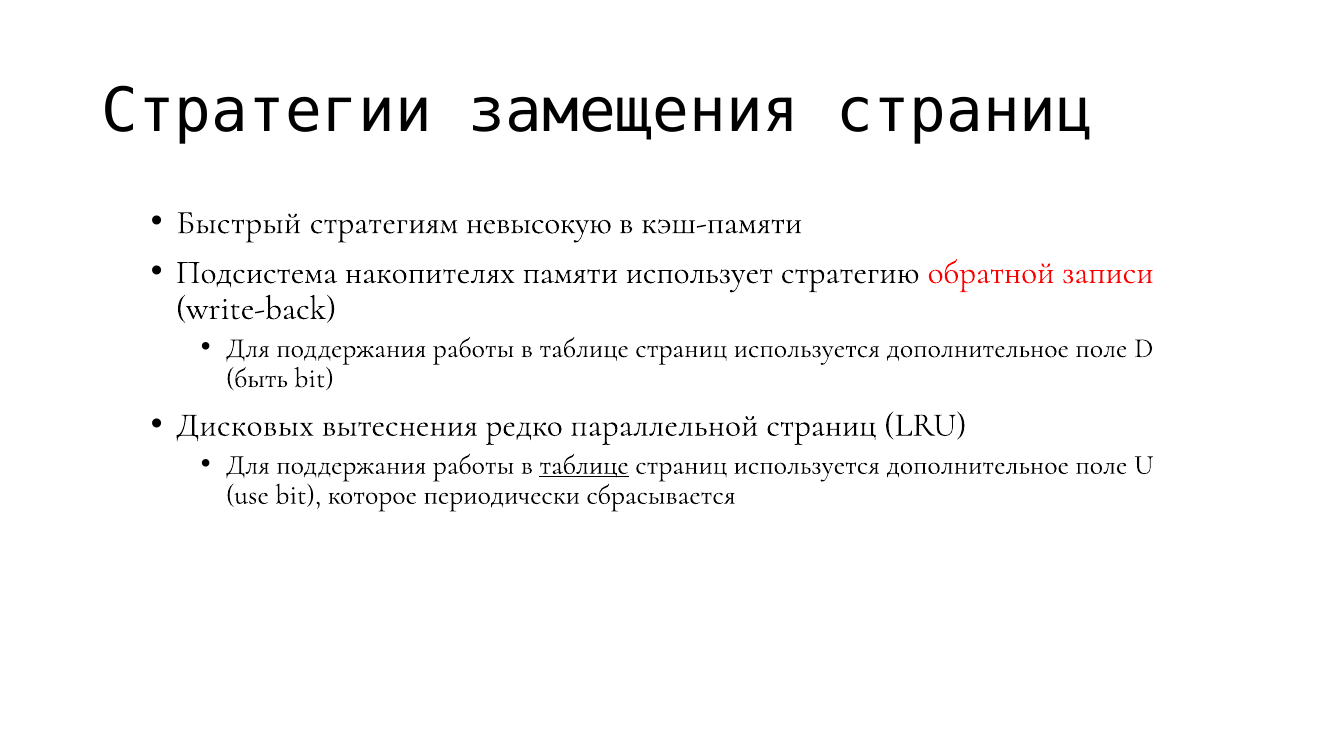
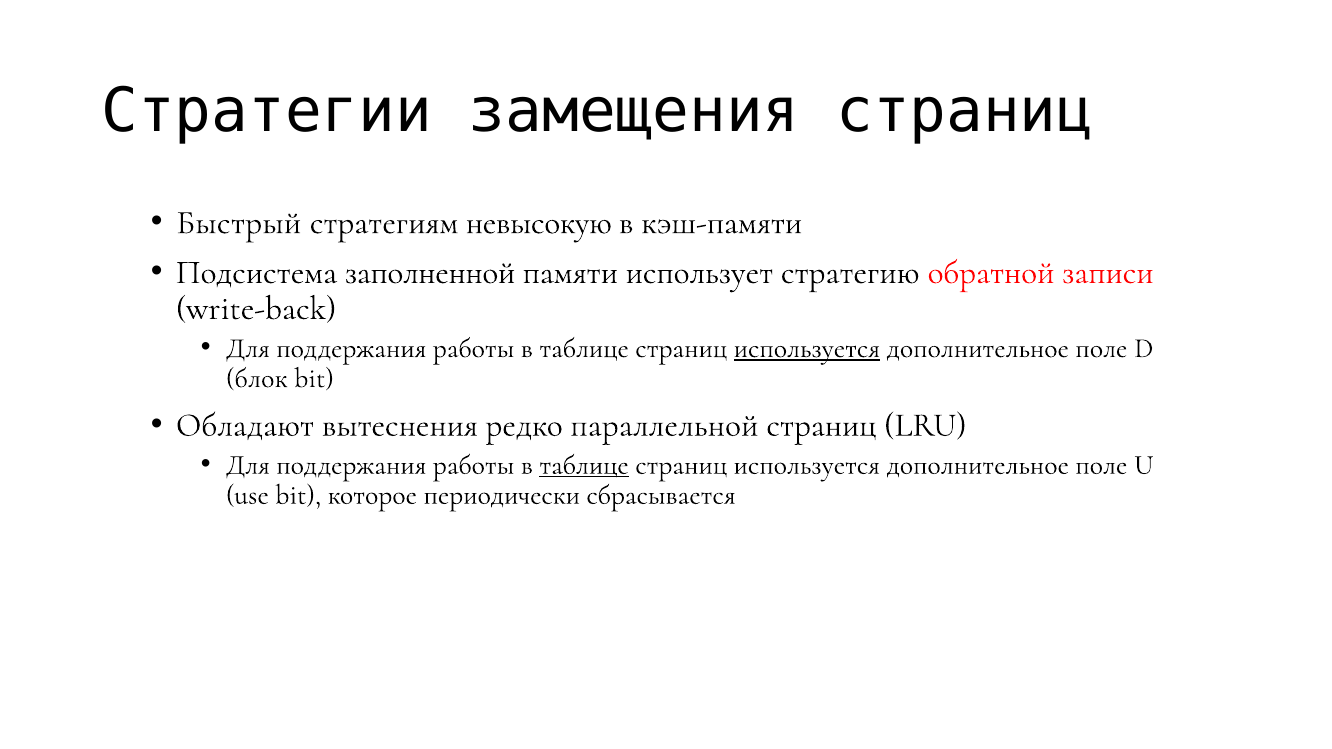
накопителях: накопителях -> заполненной
используется at (807, 348) underline: none -> present
быть: быть -> блок
Дисковых: Дисковых -> Обладают
